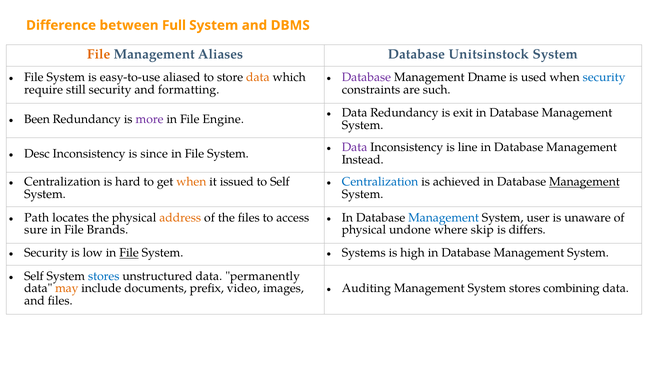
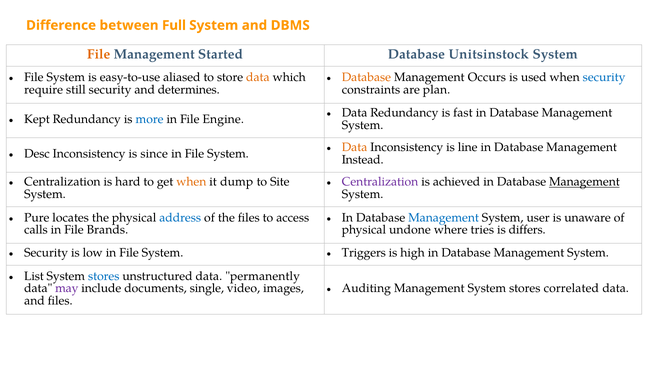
Aliases: Aliases -> Started
Database at (366, 77) colour: purple -> orange
Dname: Dname -> Occurs
formatting: formatting -> determines
such: such -> plan
exit: exit -> fast
Been: Been -> Kept
more colour: purple -> blue
Data at (355, 147) colour: purple -> orange
issued: issued -> dump
to Self: Self -> Site
Centralization at (380, 182) colour: blue -> purple
Path: Path -> Pure
address colour: orange -> blue
sure: sure -> calls
skip: skip -> tries
File at (129, 253) underline: present -> none
Systems: Systems -> Triggers
Self at (34, 276): Self -> List
combining: combining -> correlated
may colour: orange -> purple
prefix: prefix -> single
